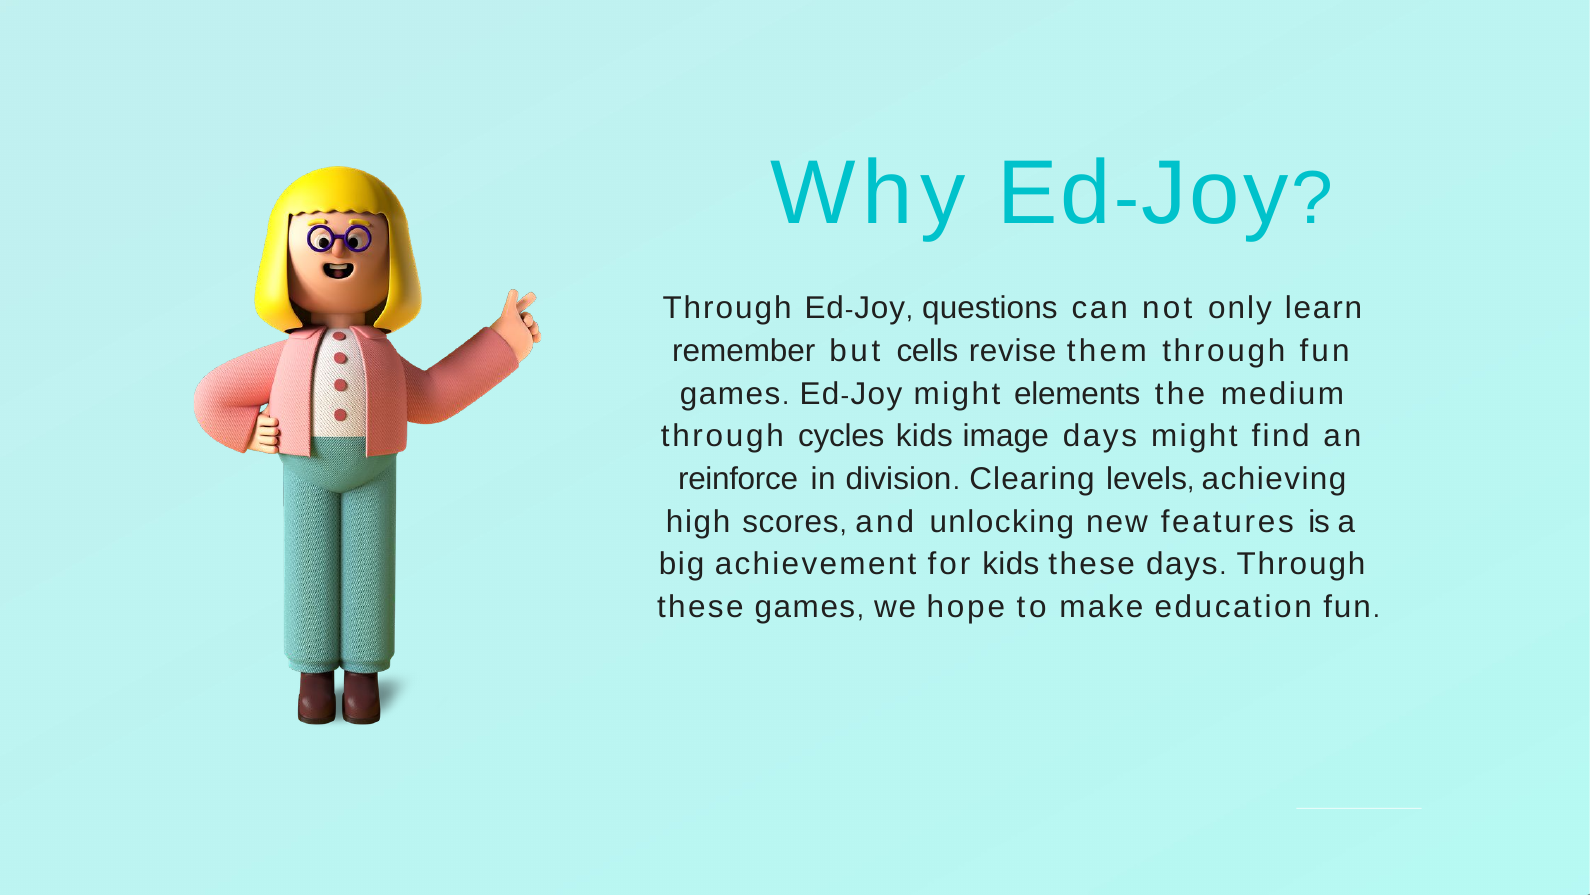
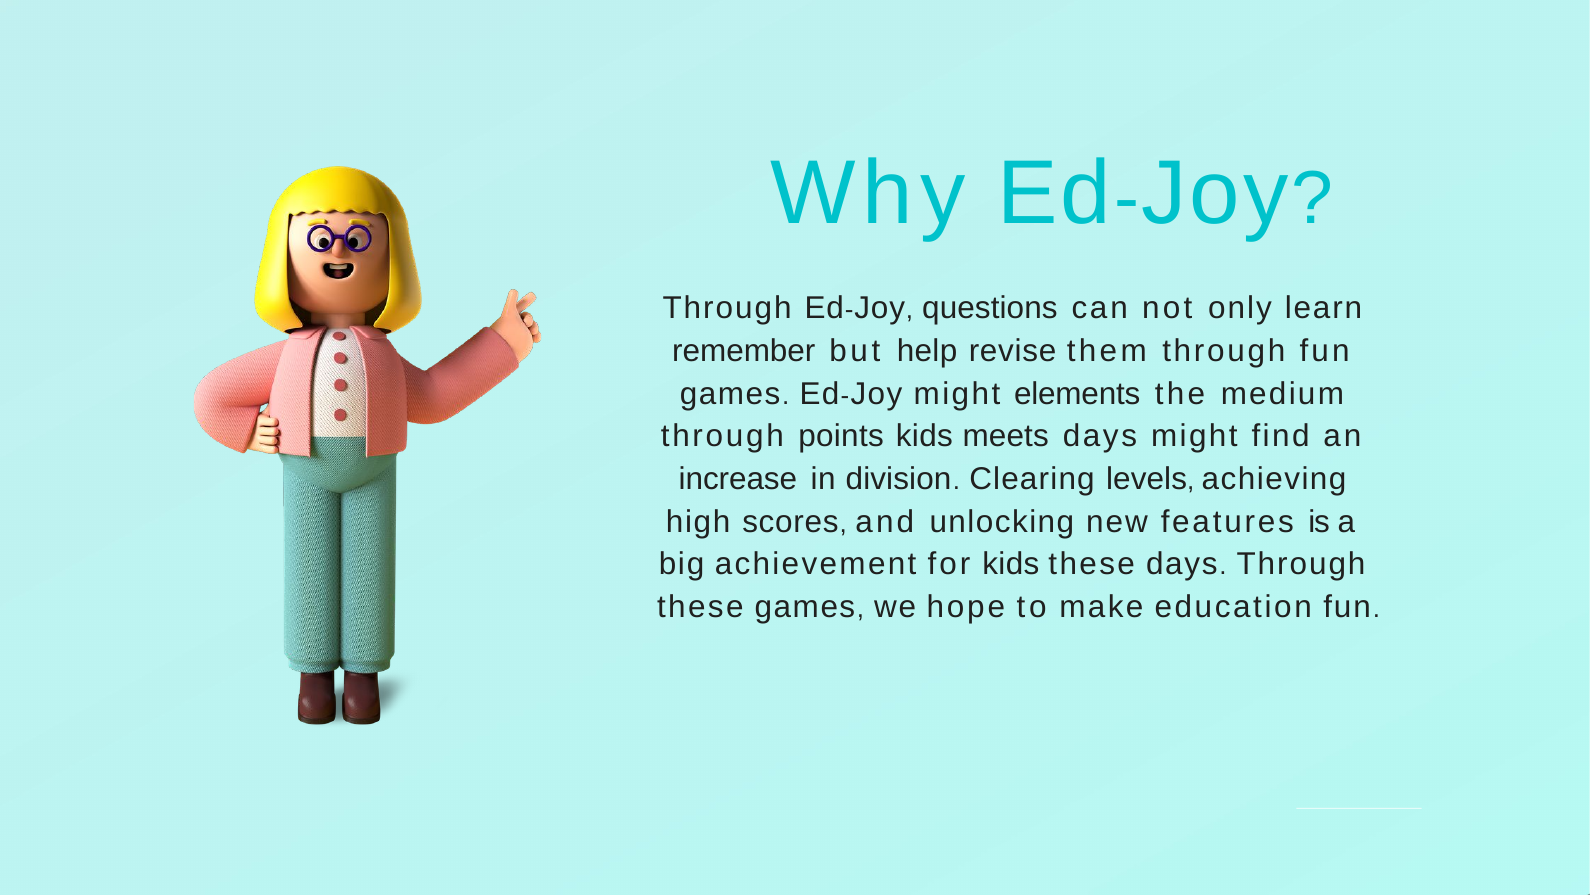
cells: cells -> help
cycles: cycles -> points
image: image -> meets
reinforce: reinforce -> increase
